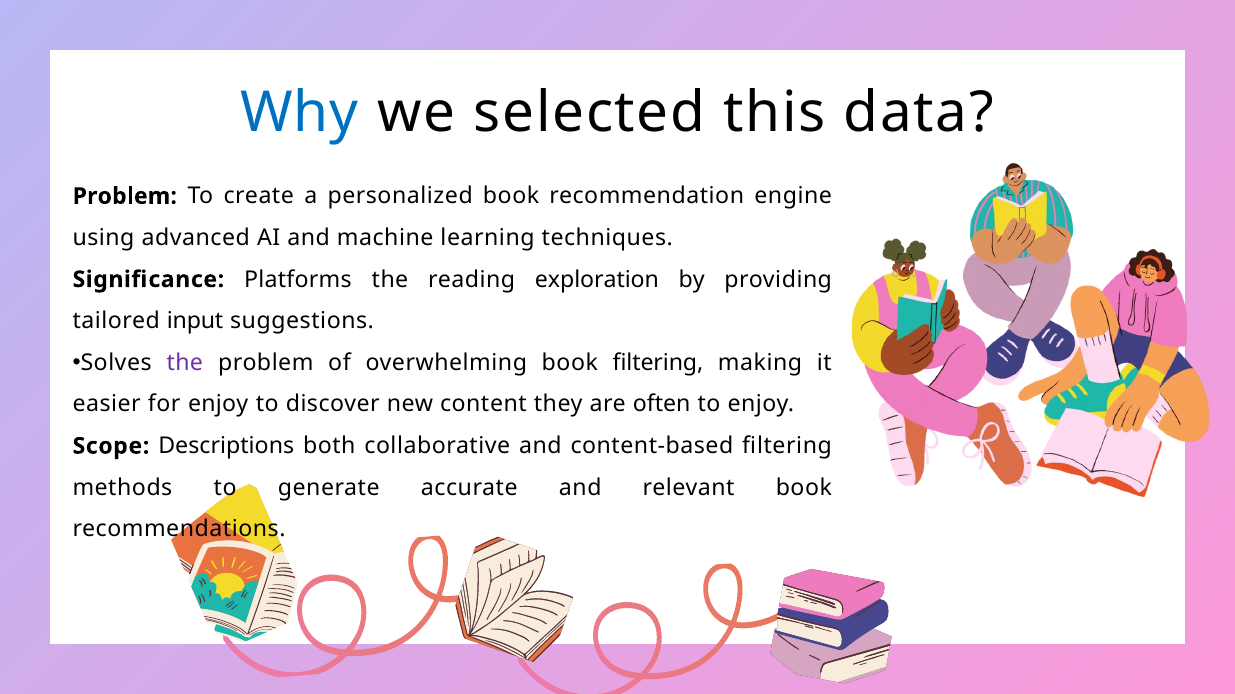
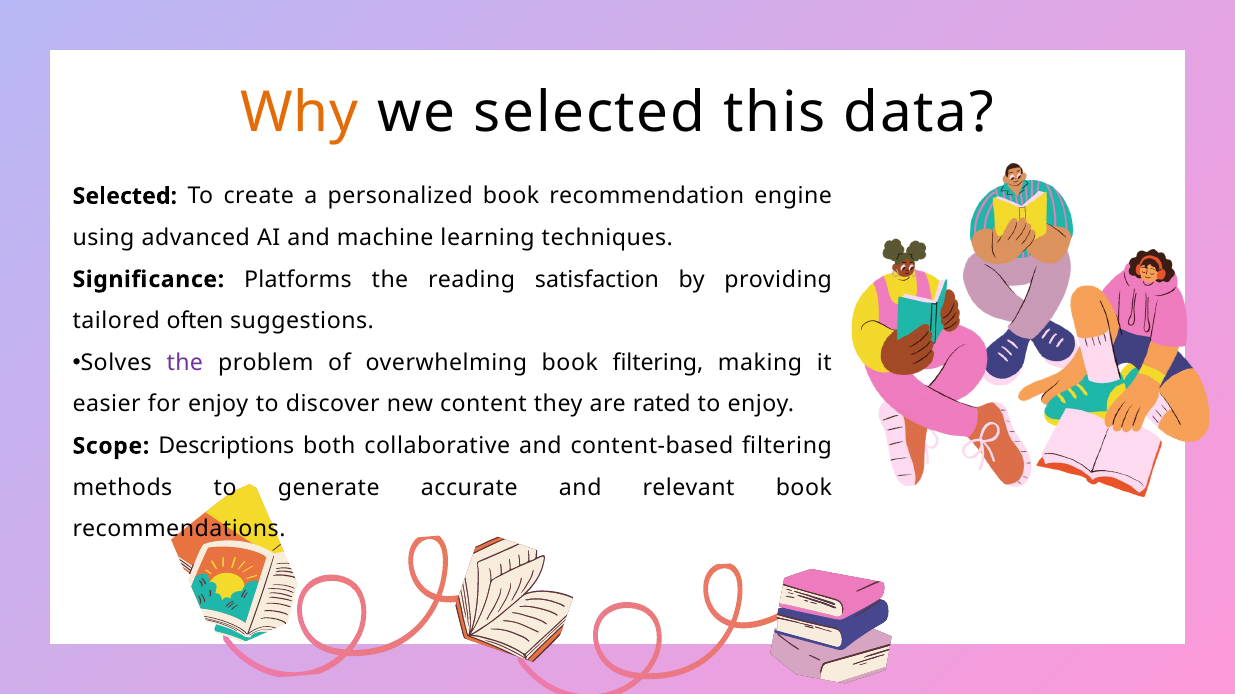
Why colour: blue -> orange
Problem at (125, 196): Problem -> Selected
exploration: exploration -> satisfaction
input: input -> often
often: often -> rated
